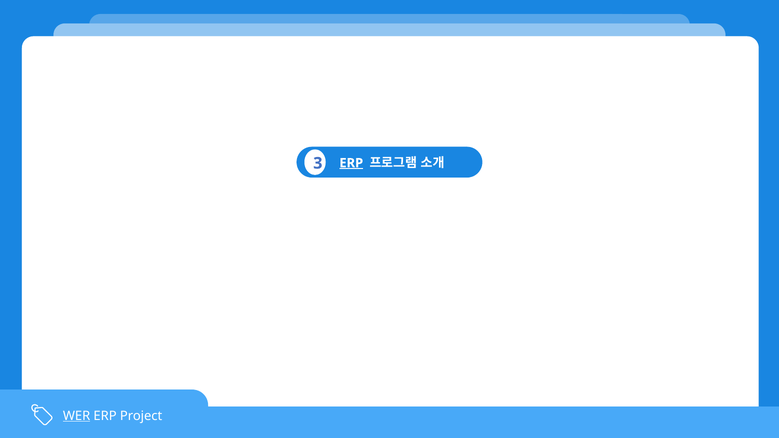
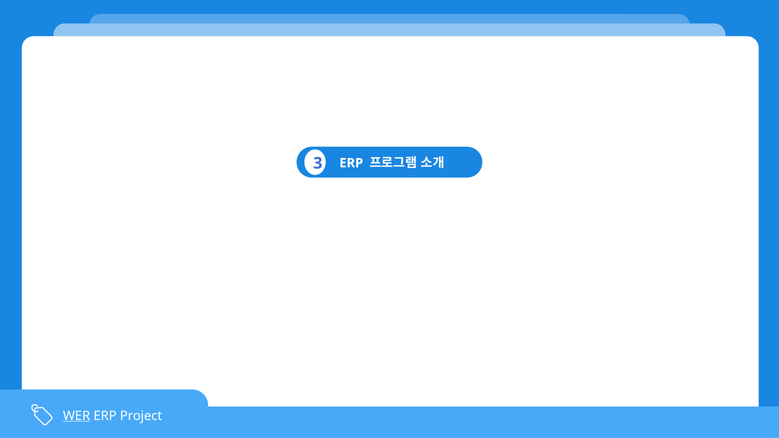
ERP at (351, 163) underline: present -> none
